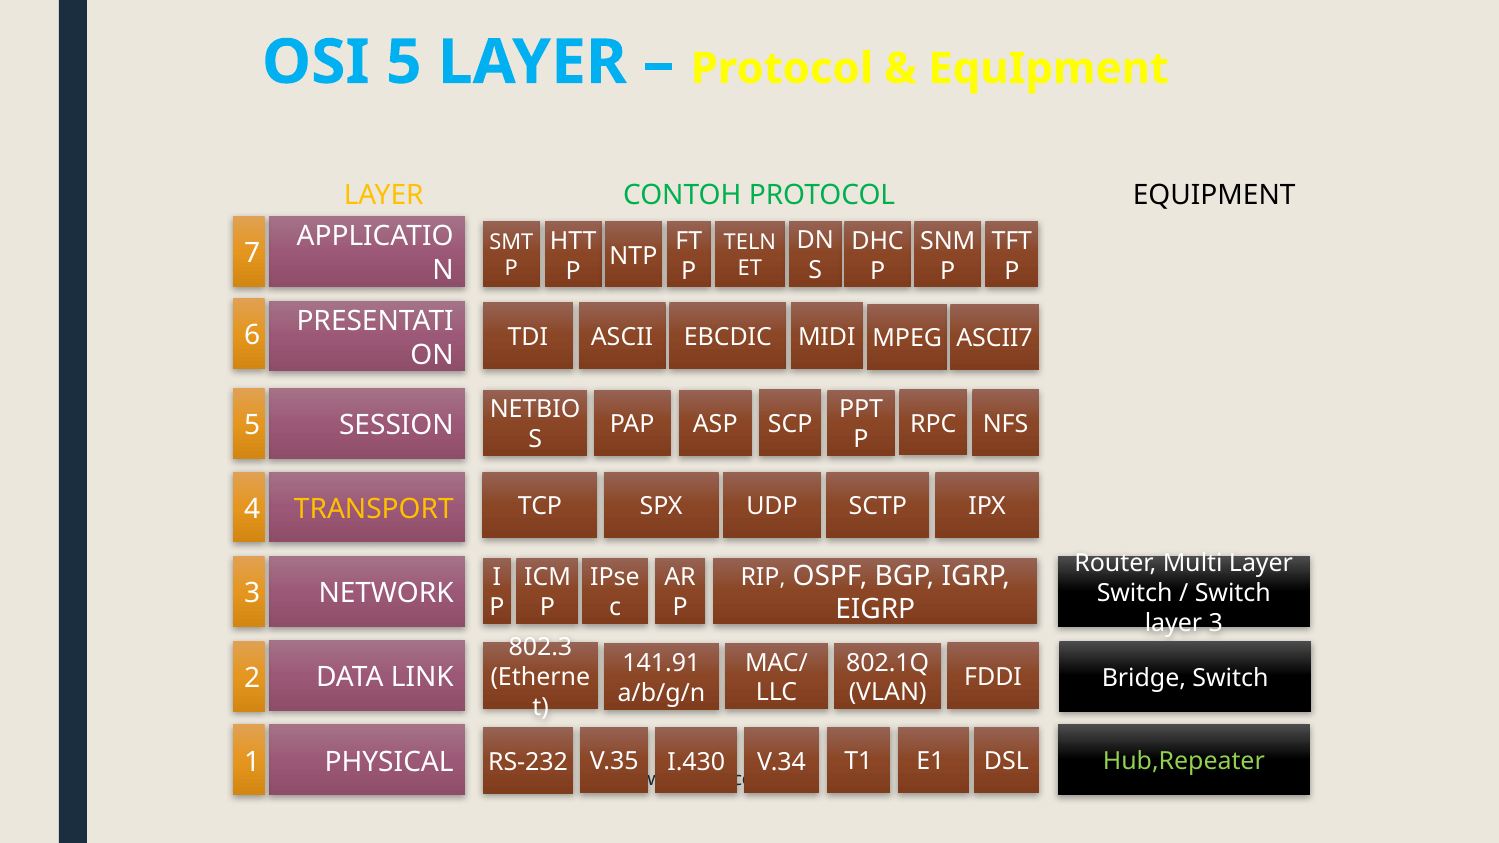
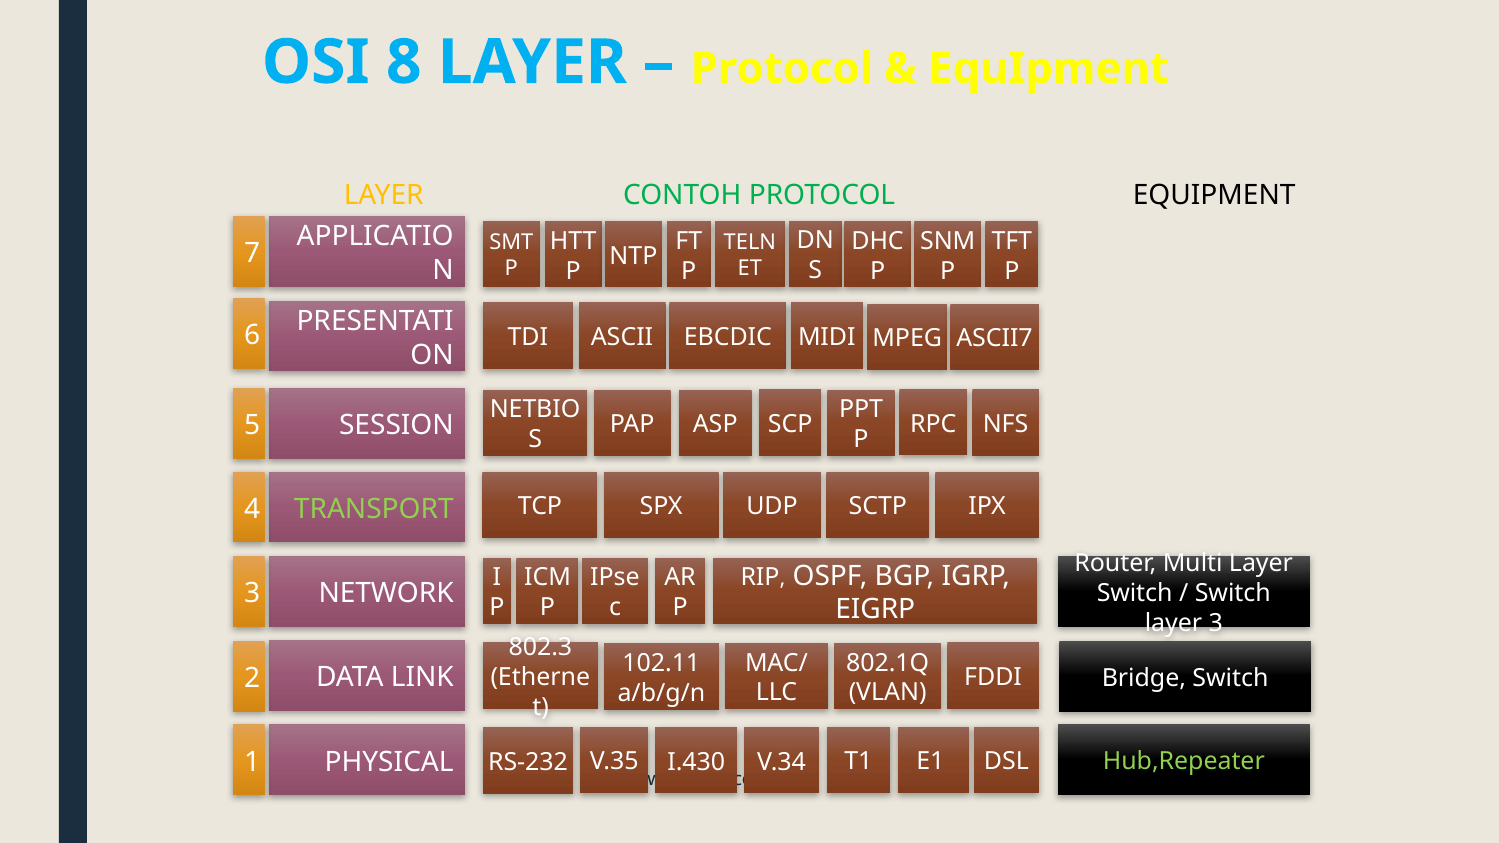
OSI 5: 5 -> 8
TRANSPORT colour: yellow -> light green
141.91: 141.91 -> 102.11
